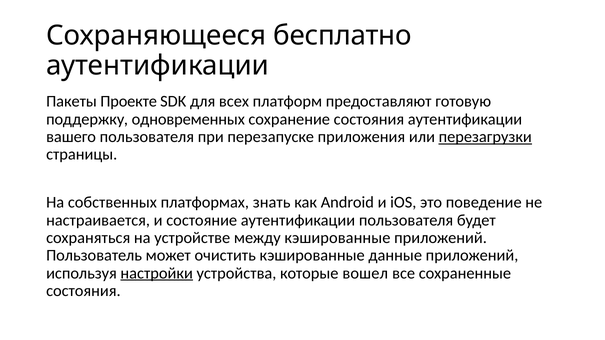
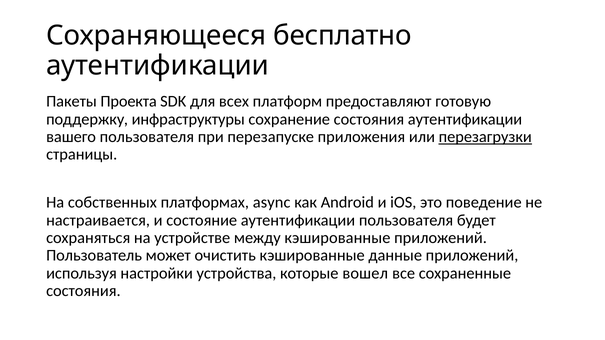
Проекте: Проекте -> Проекта
одновременных: одновременных -> инфраструктуры
знать: знать -> async
настройки underline: present -> none
